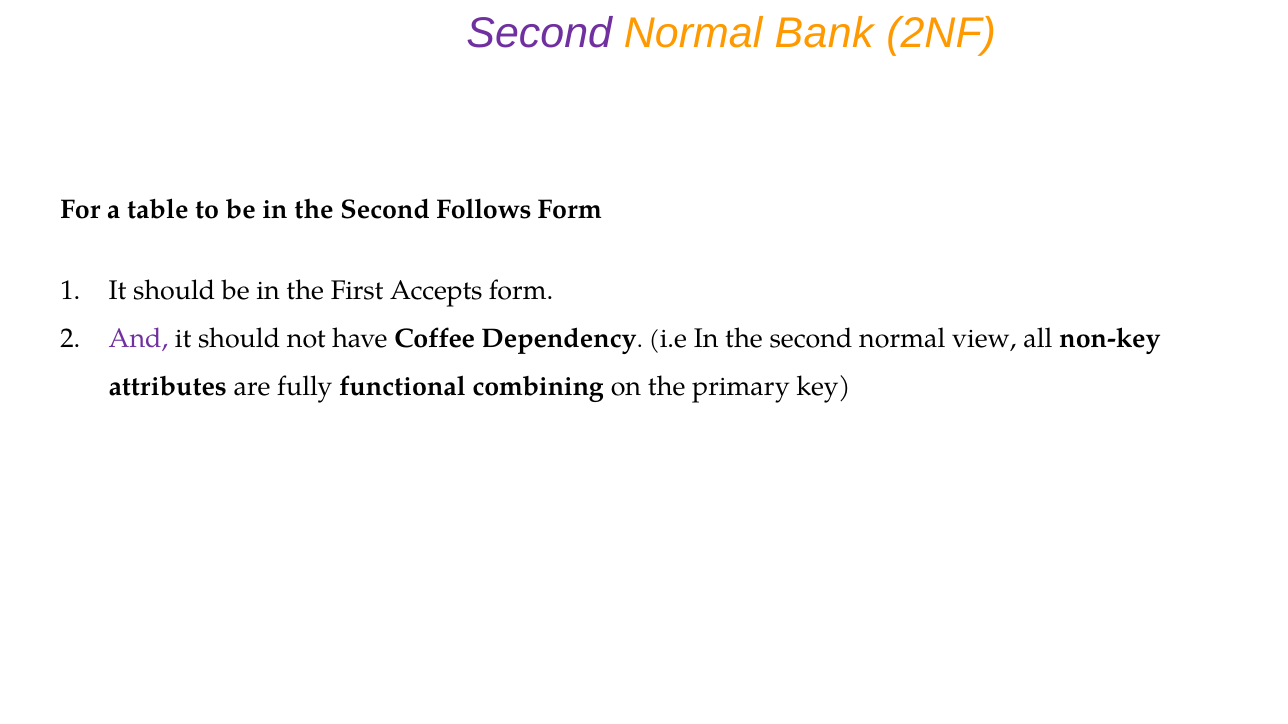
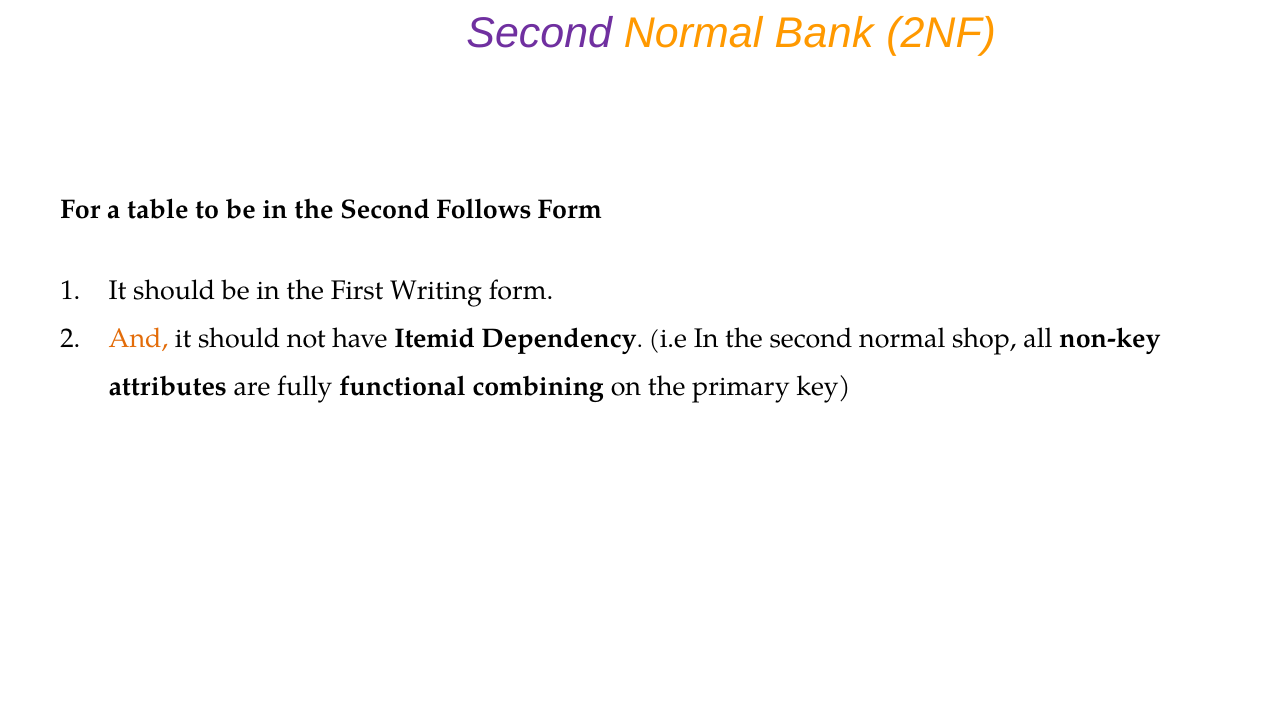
Accepts: Accepts -> Writing
And colour: purple -> orange
Coffee: Coffee -> Itemid
view: view -> shop
